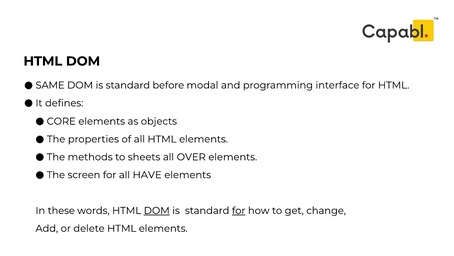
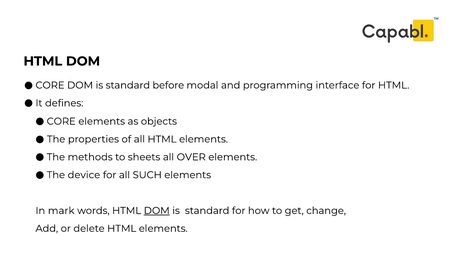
SAME at (50, 85): SAME -> CORE
screen: screen -> device
HAVE: HAVE -> SUCH
these: these -> mark
for at (239, 210) underline: present -> none
